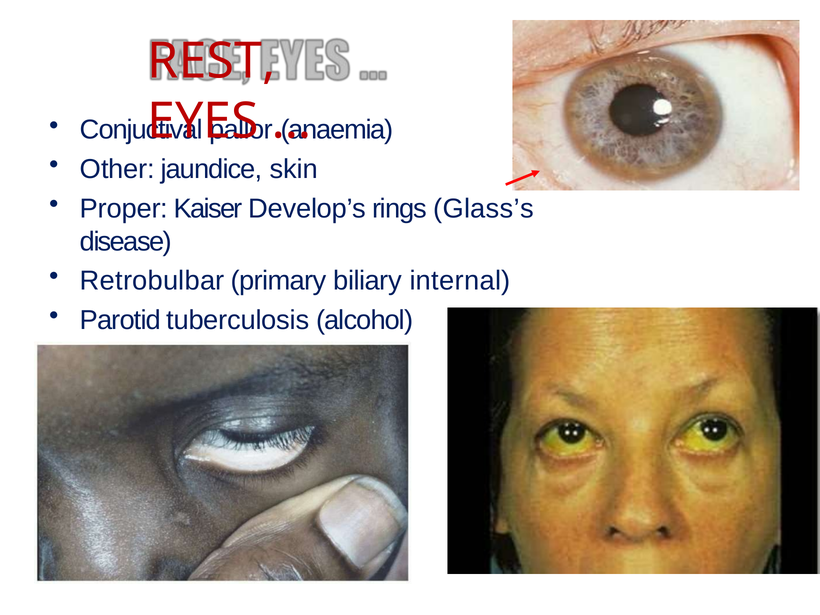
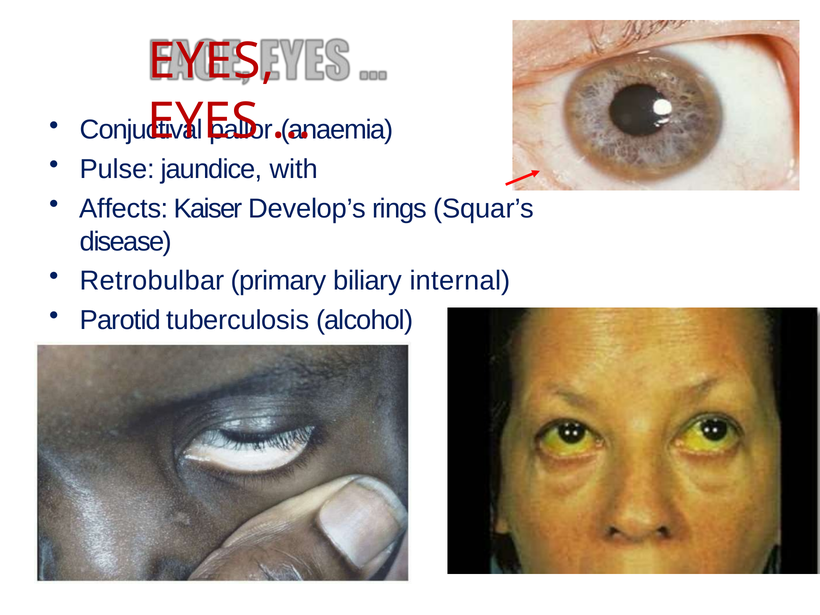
REST at (211, 61): REST -> EYES
Other: Other -> Pulse
skin: skin -> with
Proper: Proper -> Affects
Glass’s: Glass’s -> Squar’s
